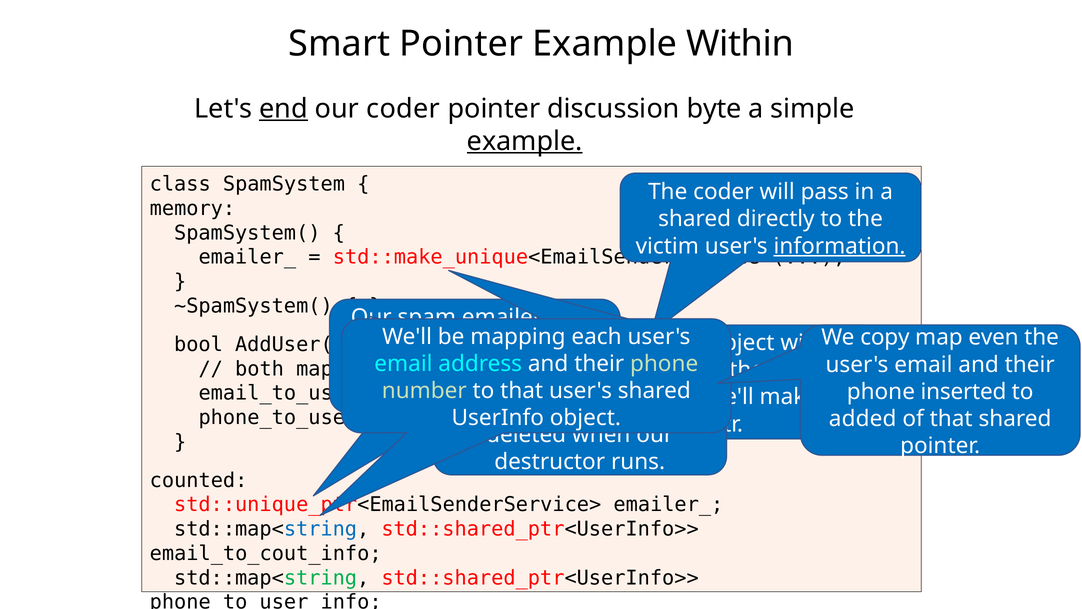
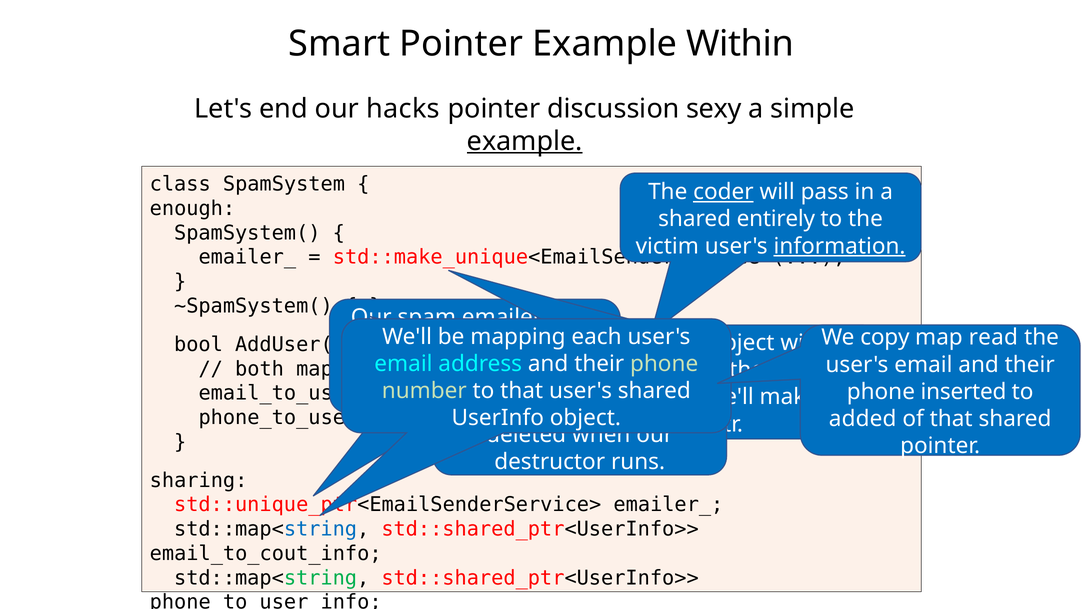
end underline: present -> none
our coder: coder -> hacks
byte: byte -> sexy
coder at (723, 192) underline: none -> present
memory: memory -> enough
directly: directly -> entirely
even: even -> read
counted: counted -> sharing
